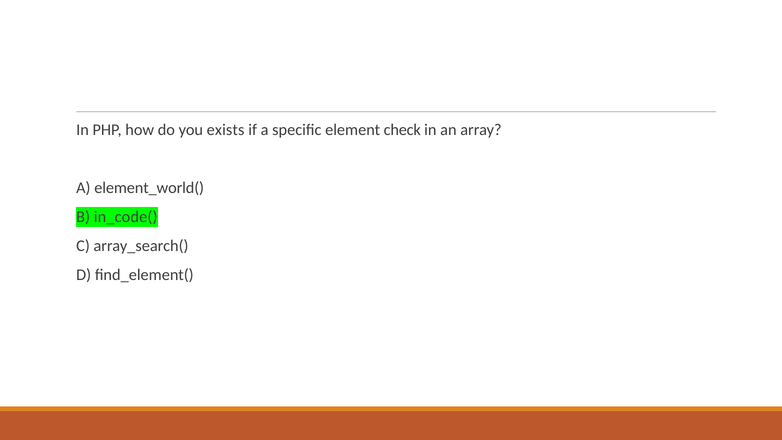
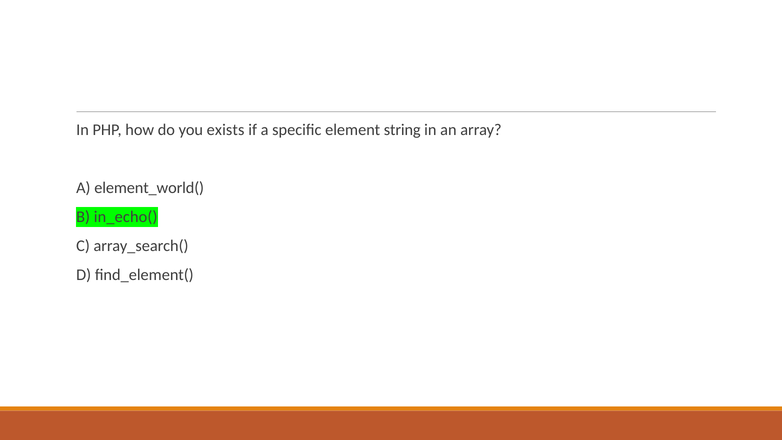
check: check -> string
in_code(: in_code( -> in_echo(
